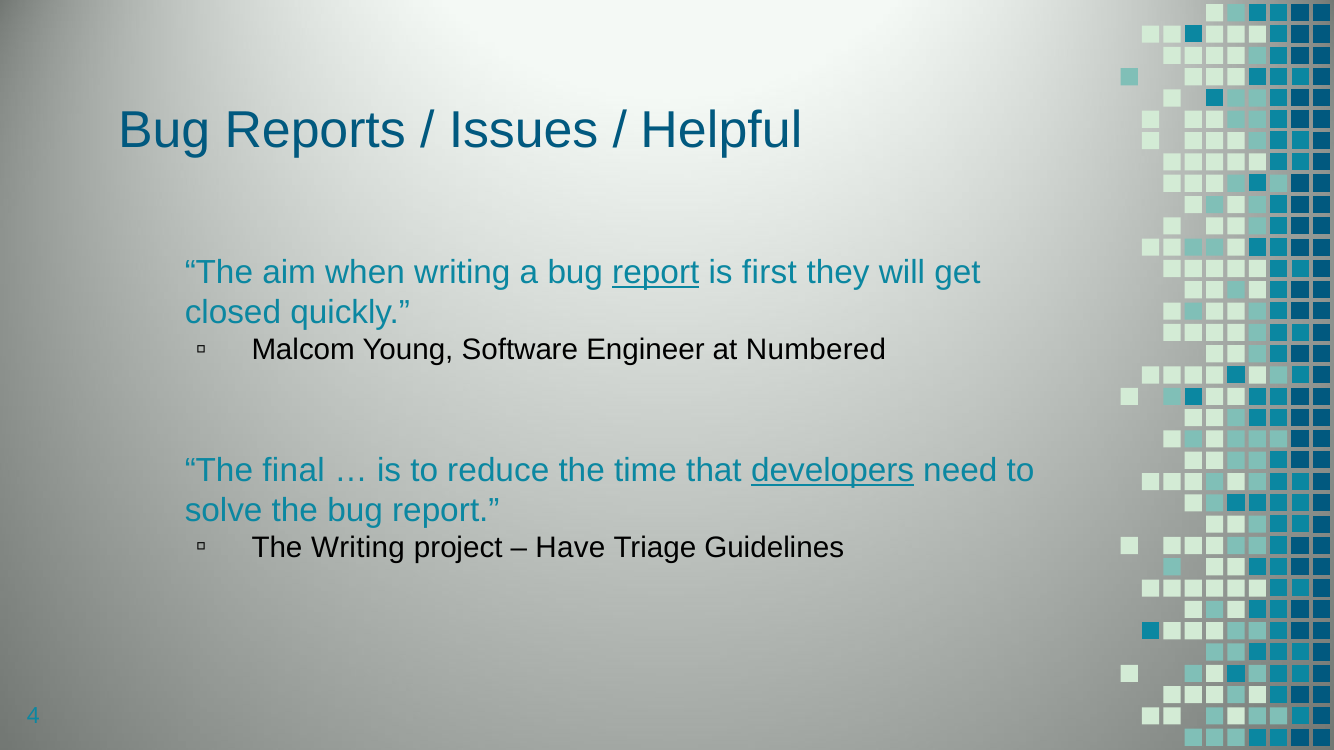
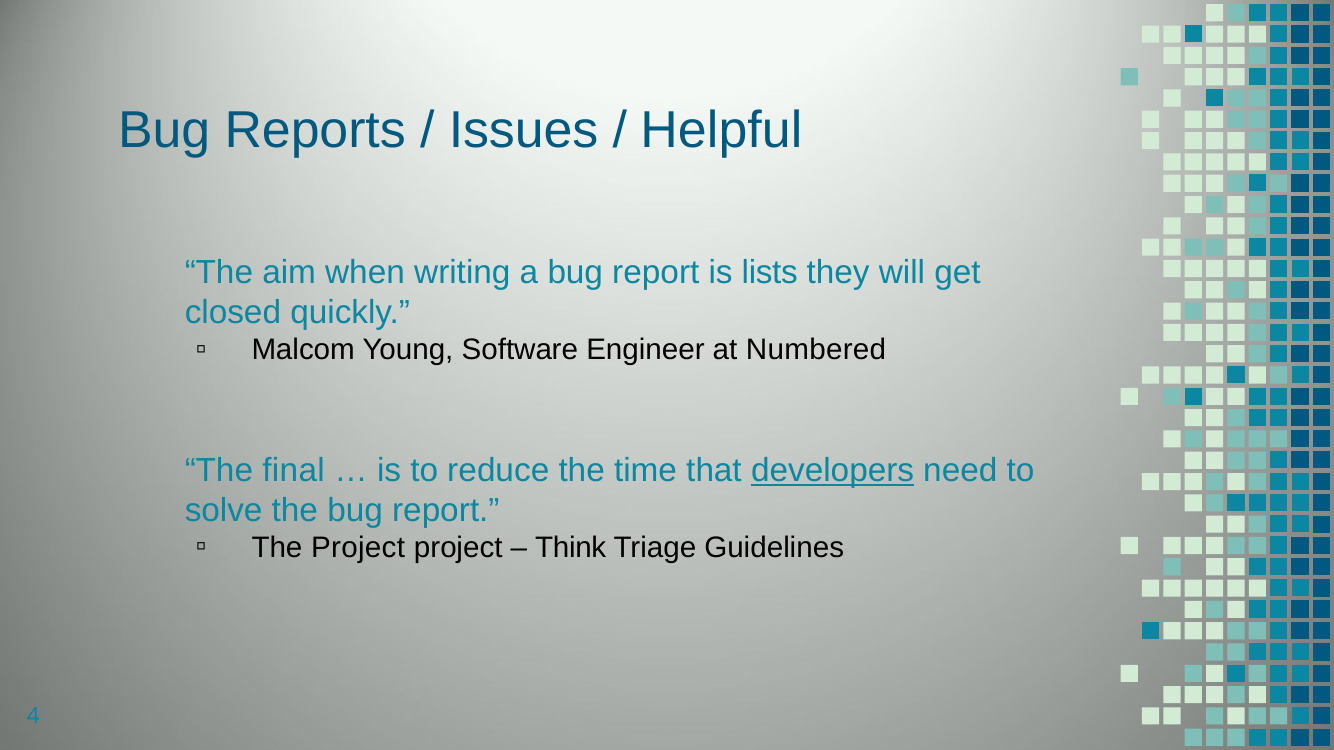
report at (656, 273) underline: present -> none
first: first -> lists
The Writing: Writing -> Project
Have: Have -> Think
